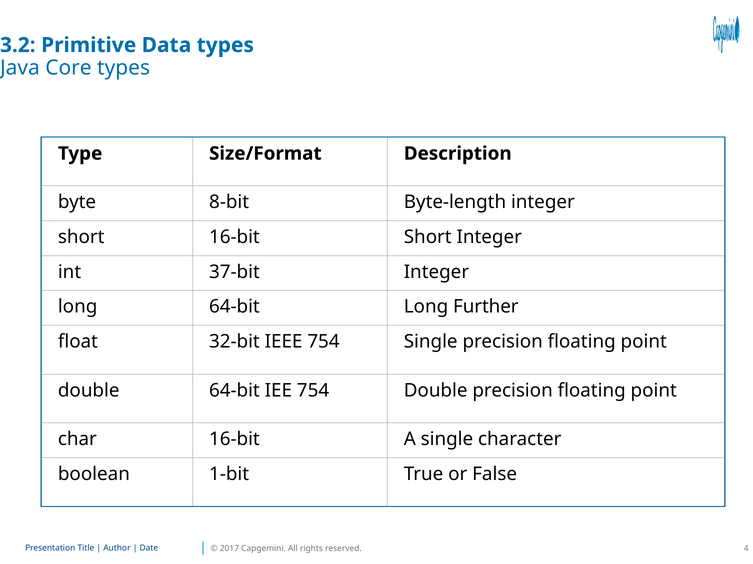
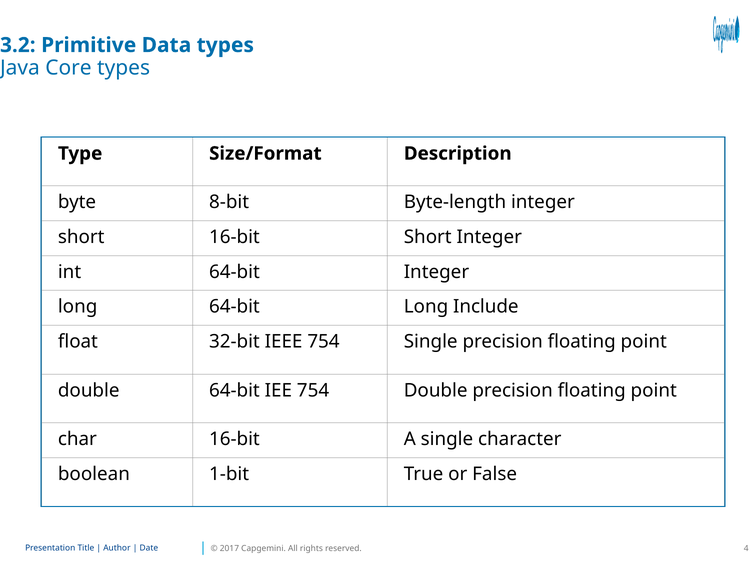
int 37-bit: 37-bit -> 64-bit
Further: Further -> Include
